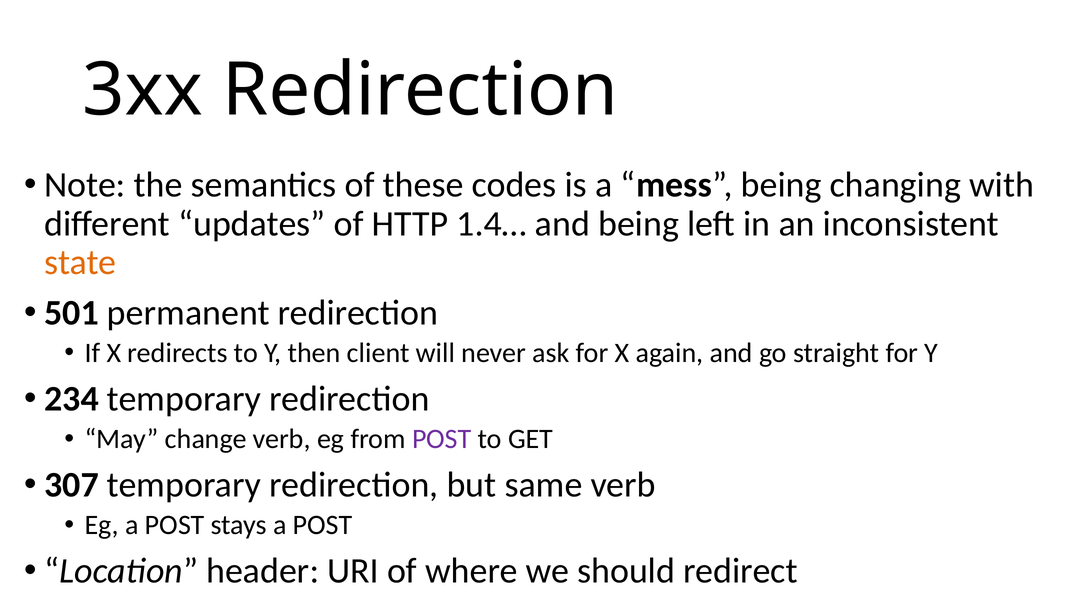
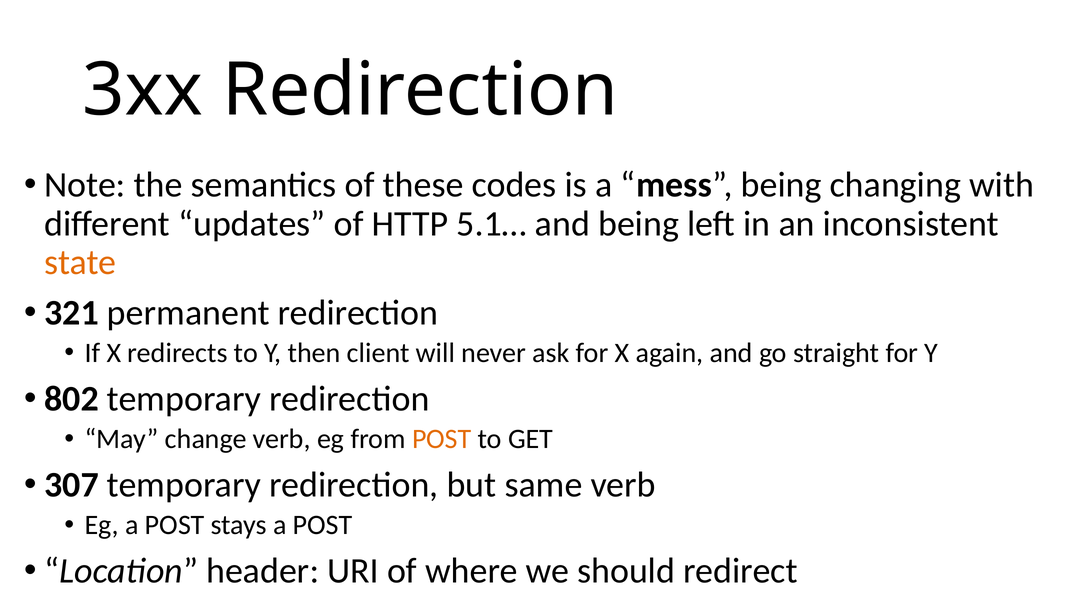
1.4…: 1.4… -> 5.1…
501: 501 -> 321
234: 234 -> 802
POST at (442, 439) colour: purple -> orange
